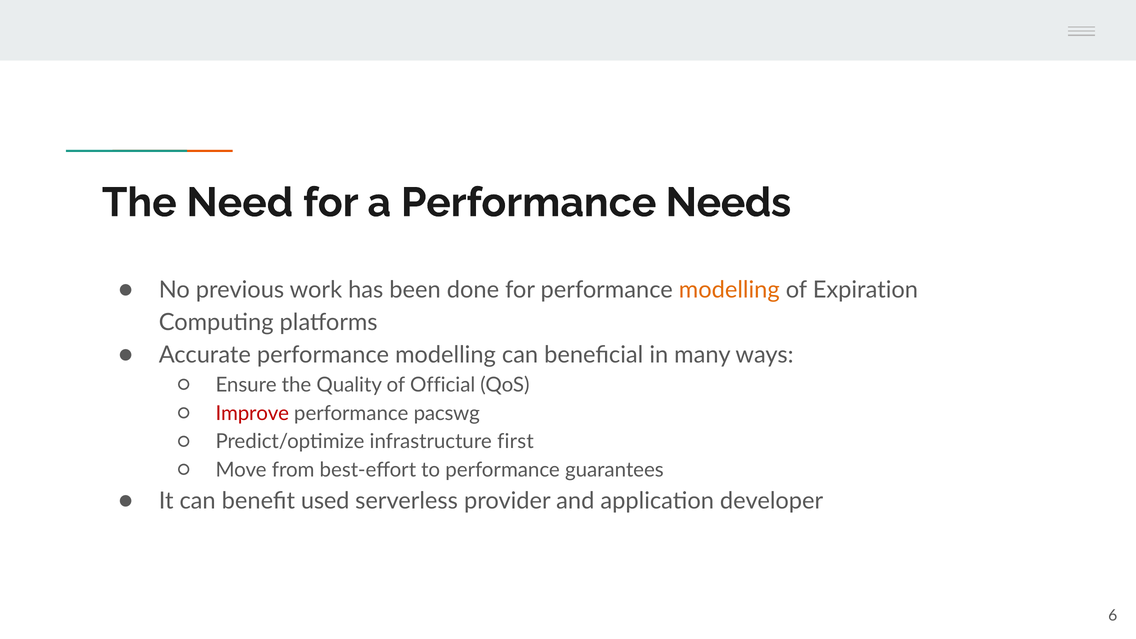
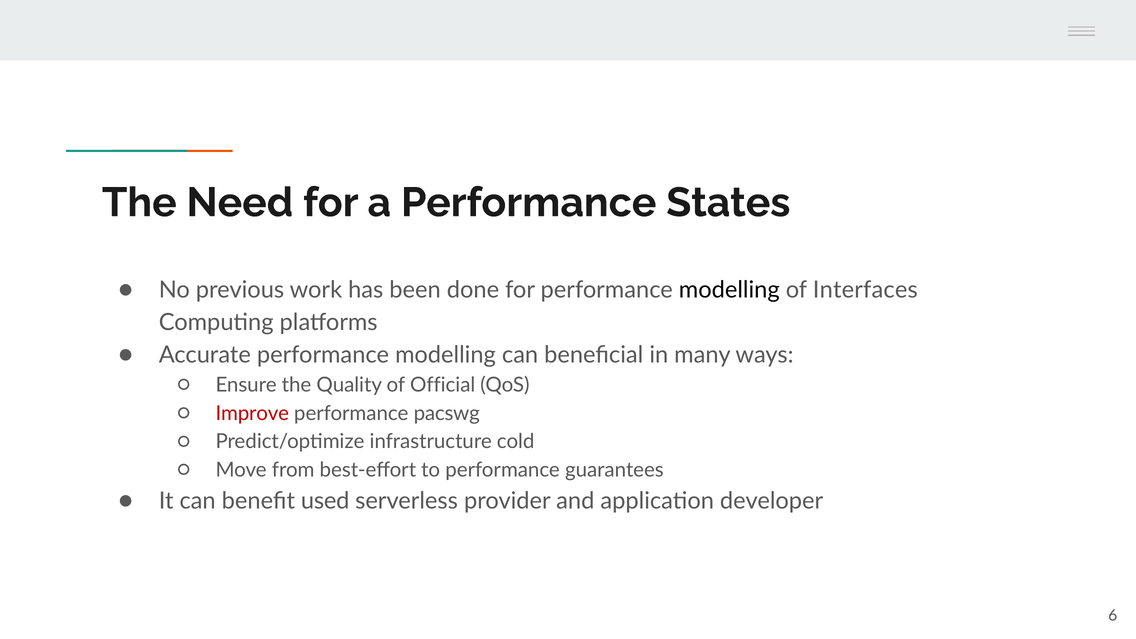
Needs: Needs -> States
modelling at (729, 290) colour: orange -> black
Expiration: Expiration -> Interfaces
first: first -> cold
